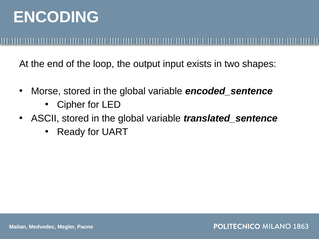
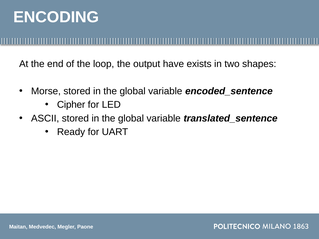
input: input -> have
